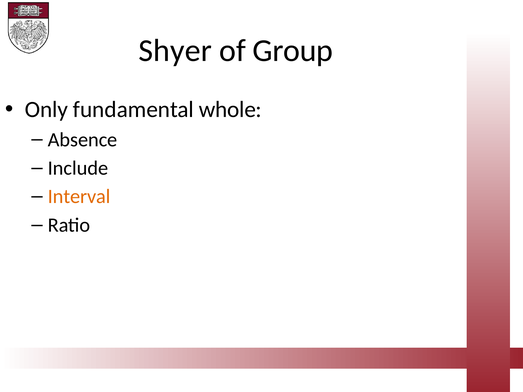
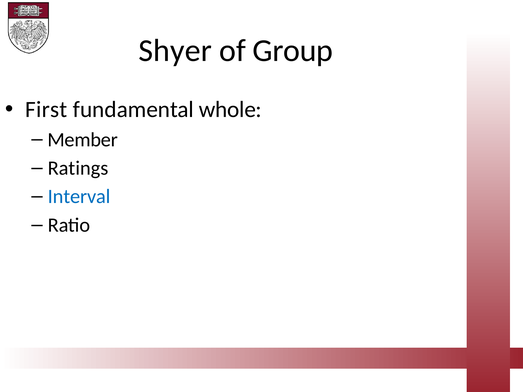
Only: Only -> First
Absence: Absence -> Member
Include: Include -> Ratings
Interval colour: orange -> blue
